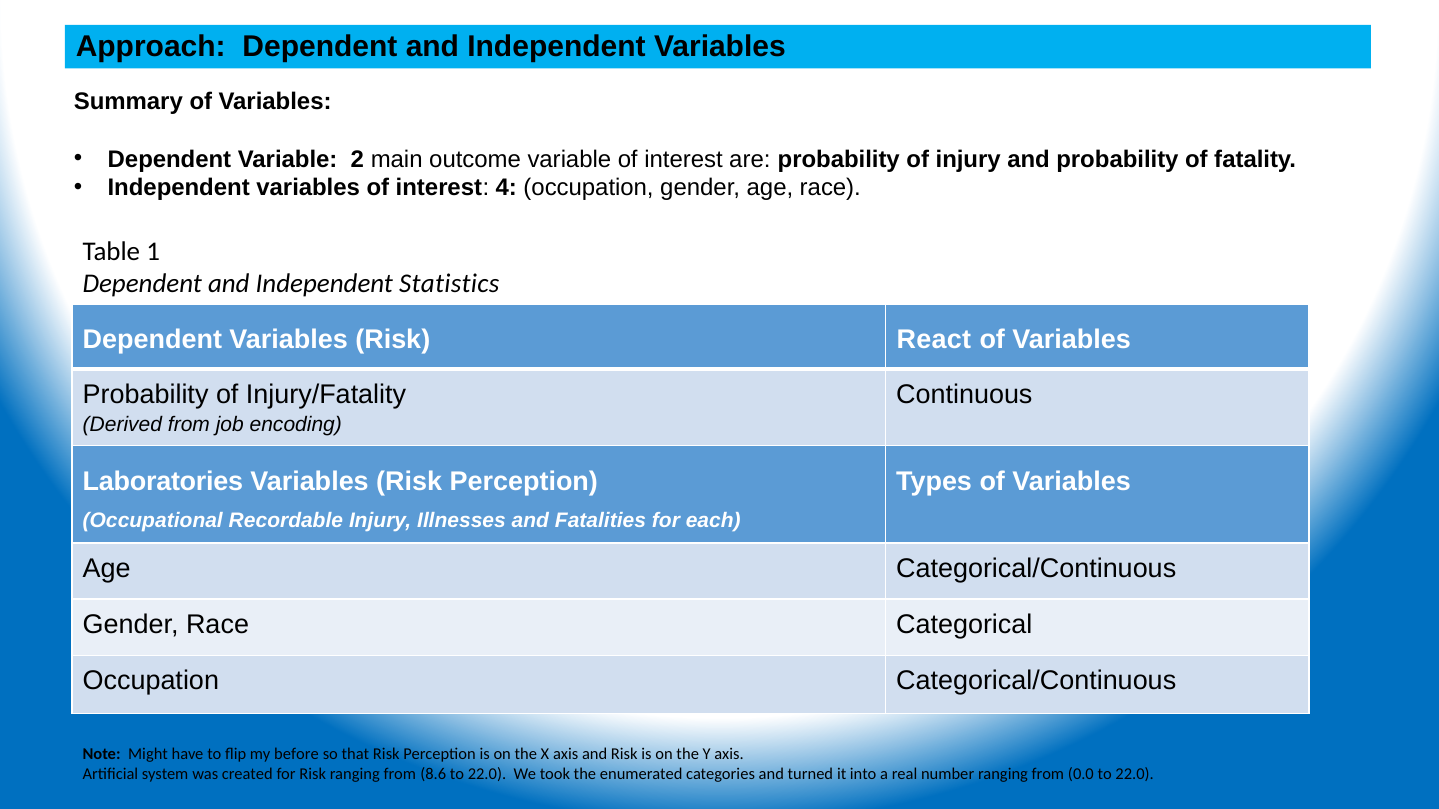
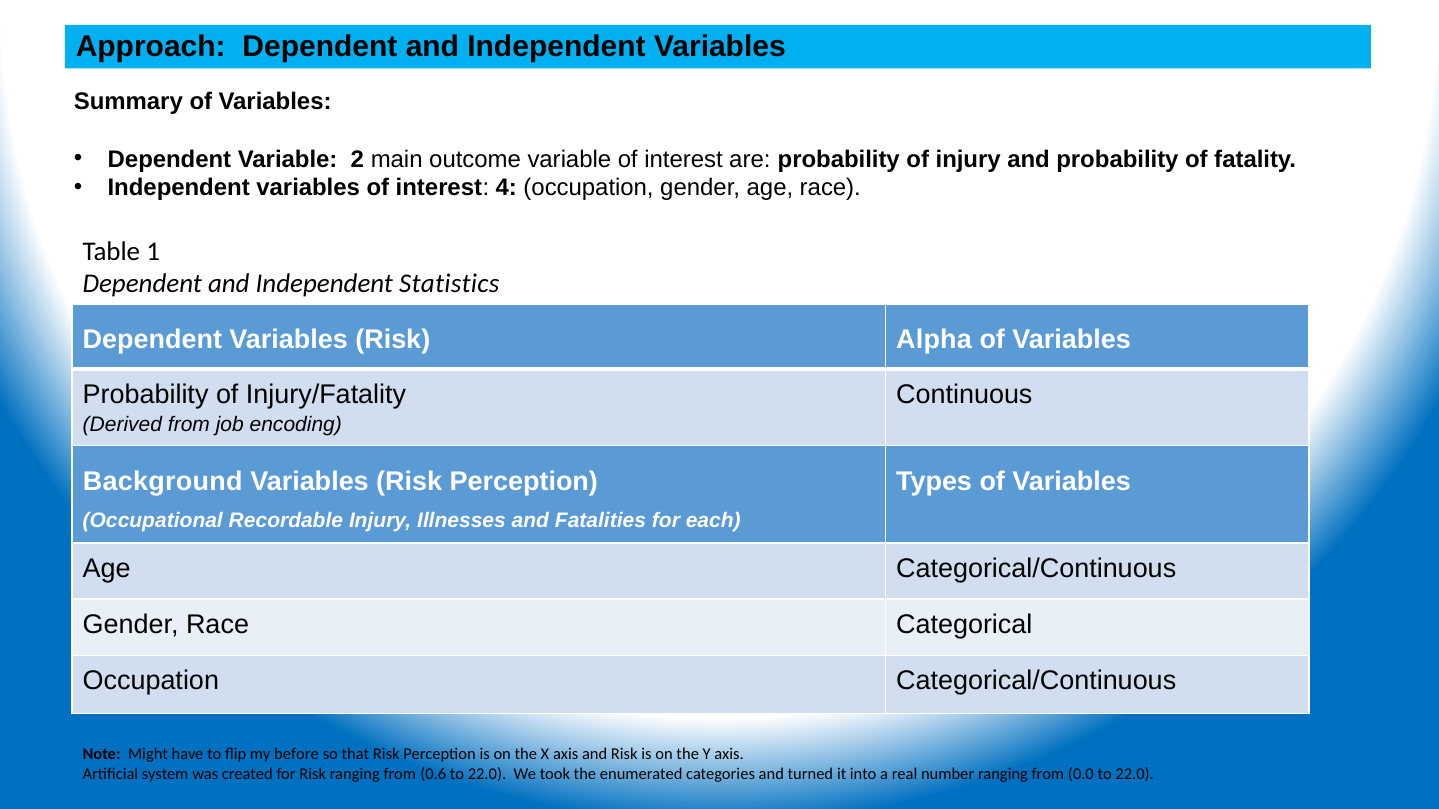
React: React -> Alpha
Laboratories: Laboratories -> Background
8.6: 8.6 -> 0.6
